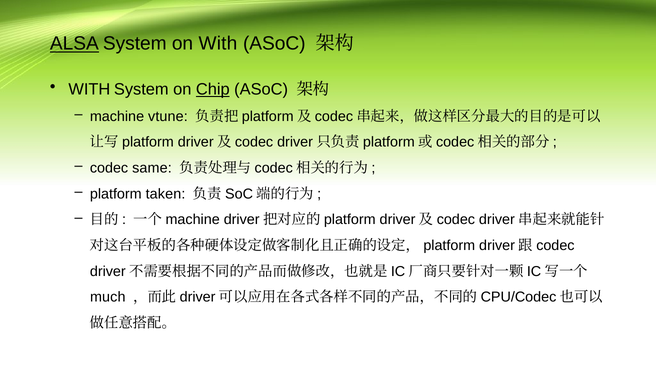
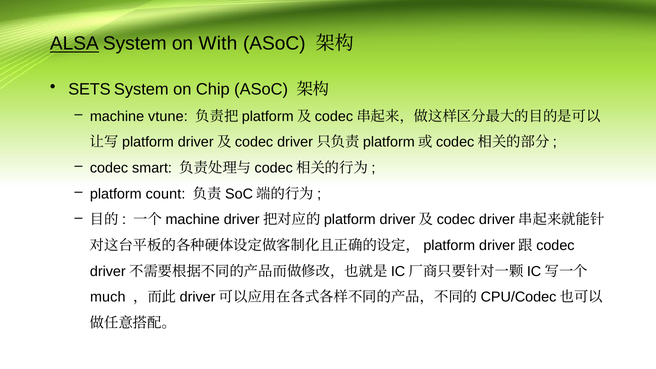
WITH at (89, 89): WITH -> SETS
Chip underline: present -> none
same: same -> smart
taken: taken -> count
